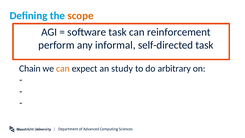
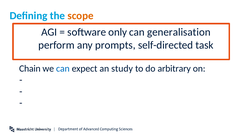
software task: task -> only
reinforcement: reinforcement -> generalisation
informal: informal -> prompts
can at (63, 68) colour: orange -> blue
